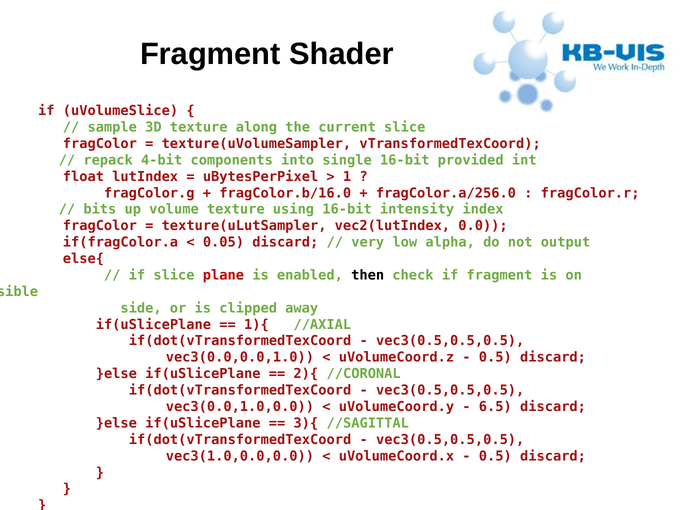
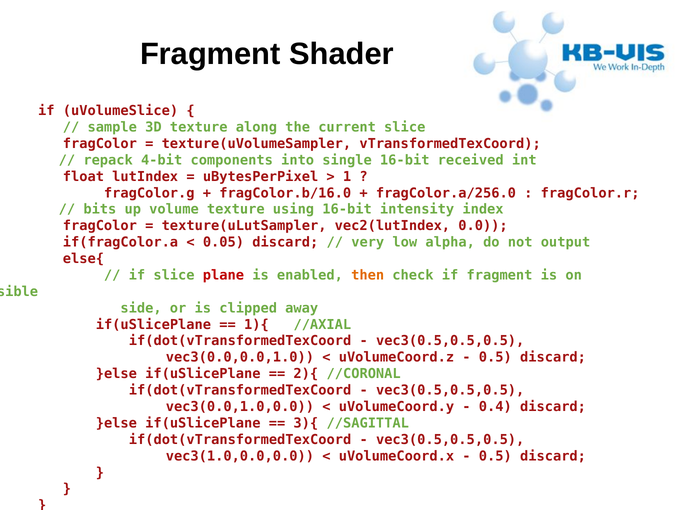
provided: provided -> received
then colour: black -> orange
6.5: 6.5 -> 0.4
